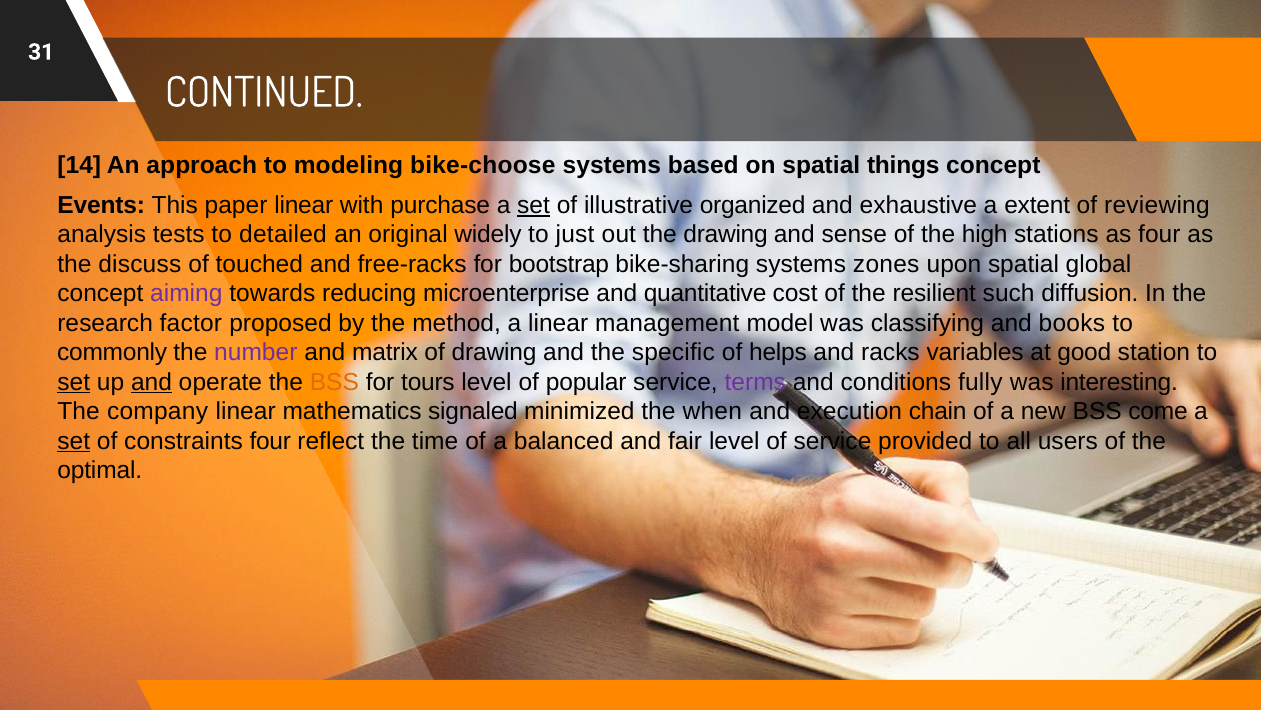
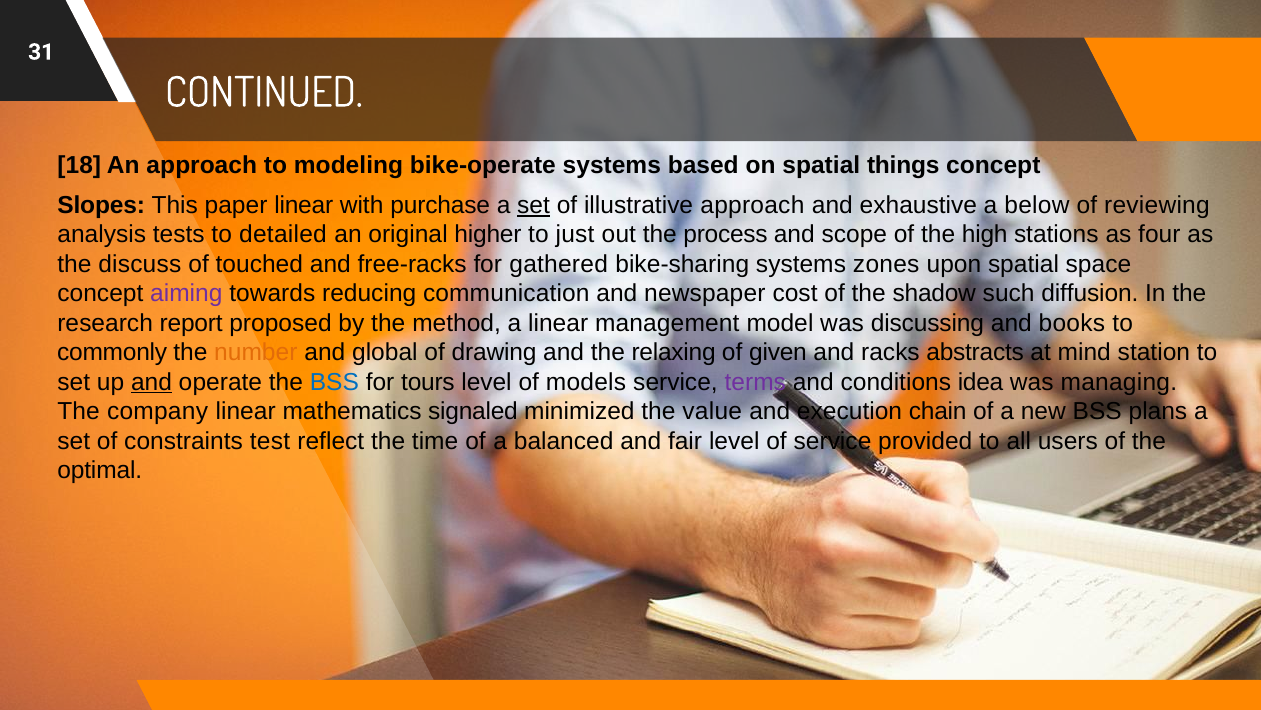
14: 14 -> 18
bike-choose: bike-choose -> bike-operate
Events: Events -> Slopes
illustrative organized: organized -> approach
extent: extent -> below
widely: widely -> higher
the drawing: drawing -> process
sense: sense -> scope
bootstrap: bootstrap -> gathered
global: global -> space
microenterprise: microenterprise -> communication
quantitative: quantitative -> newspaper
resilient: resilient -> shadow
factor: factor -> report
classifying: classifying -> discussing
number colour: purple -> orange
matrix: matrix -> global
specific: specific -> relaxing
helps: helps -> given
variables: variables -> abstracts
good: good -> mind
set at (74, 382) underline: present -> none
BSS at (334, 382) colour: orange -> blue
popular: popular -> models
fully: fully -> idea
interesting: interesting -> managing
when: when -> value
come: come -> plans
set at (74, 441) underline: present -> none
constraints four: four -> test
